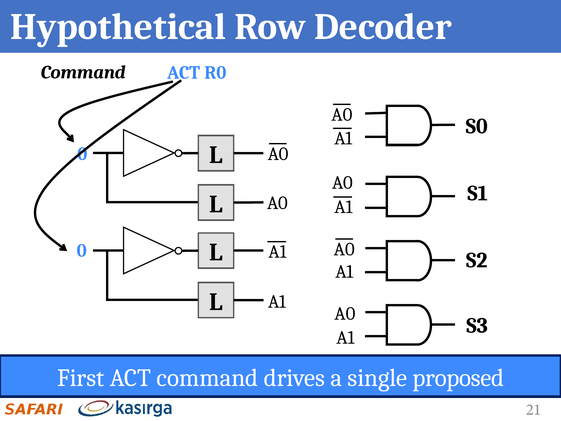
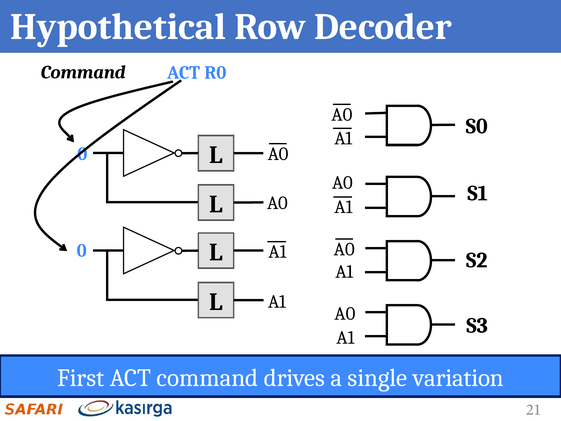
proposed: proposed -> variation
